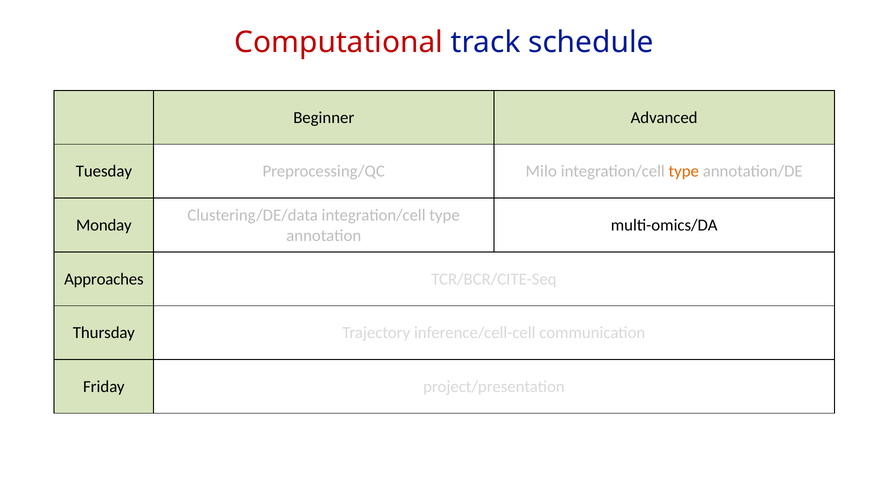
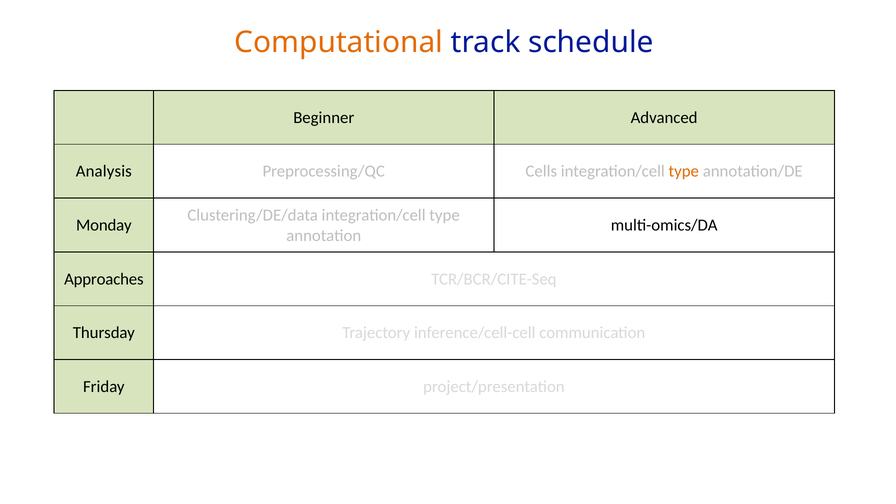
Computational colour: red -> orange
Tuesday: Tuesday -> Analysis
Milo: Milo -> Cells
